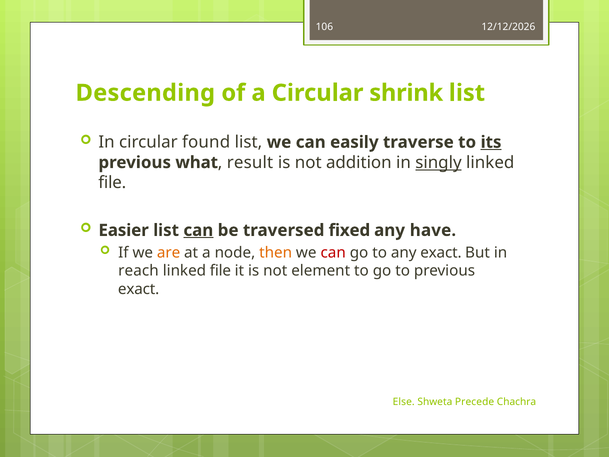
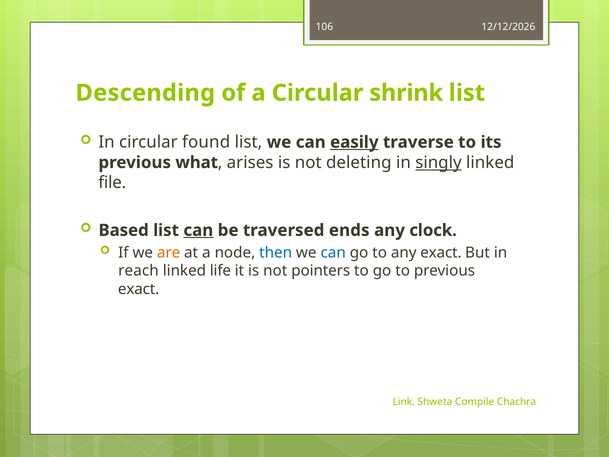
easily underline: none -> present
its underline: present -> none
result: result -> arises
addition: addition -> deleting
Easier: Easier -> Based
fixed: fixed -> ends
have: have -> clock
then colour: orange -> blue
can at (333, 252) colour: red -> blue
file at (220, 271): file -> life
element: element -> pointers
Else: Else -> Link
Precede: Precede -> Compile
